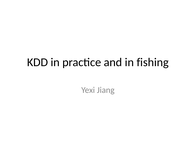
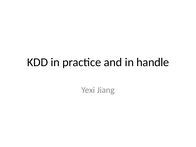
fishing: fishing -> handle
